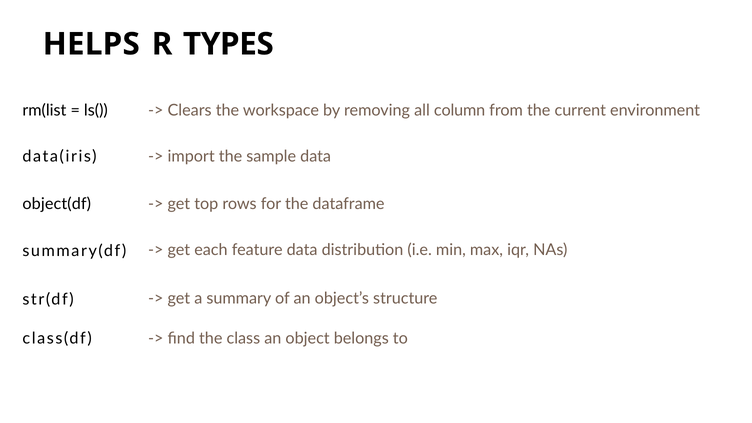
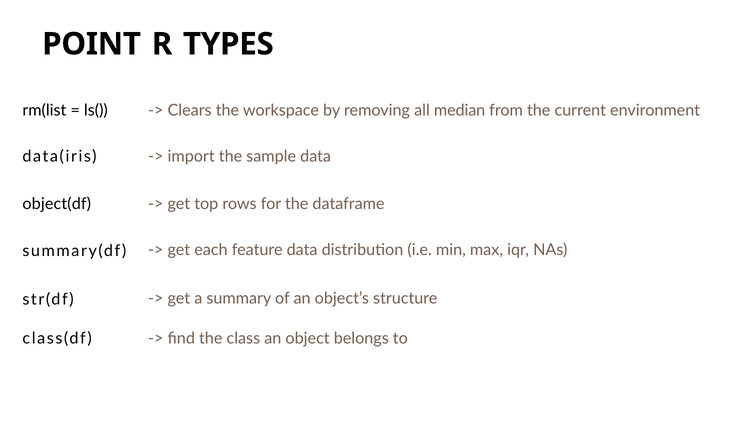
HELPS: HELPS -> POINT
column: column -> median
